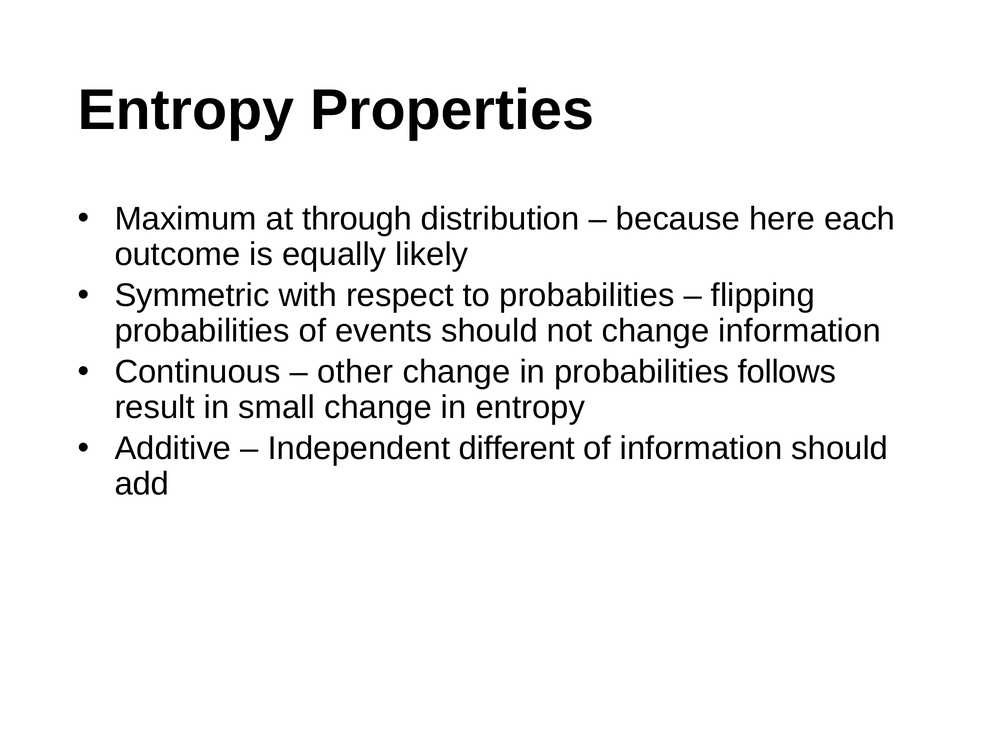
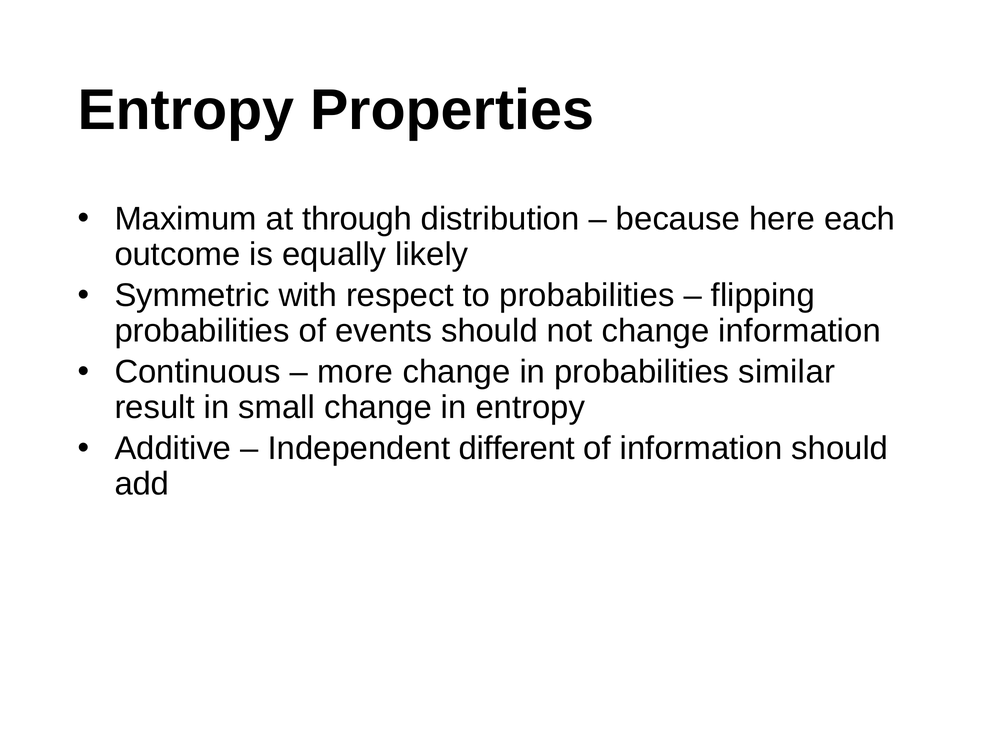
other: other -> more
follows: follows -> similar
